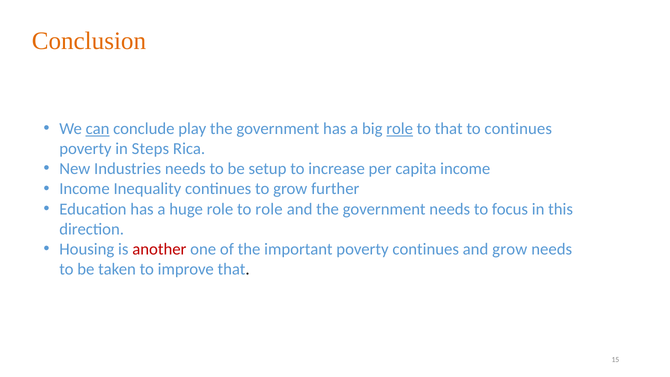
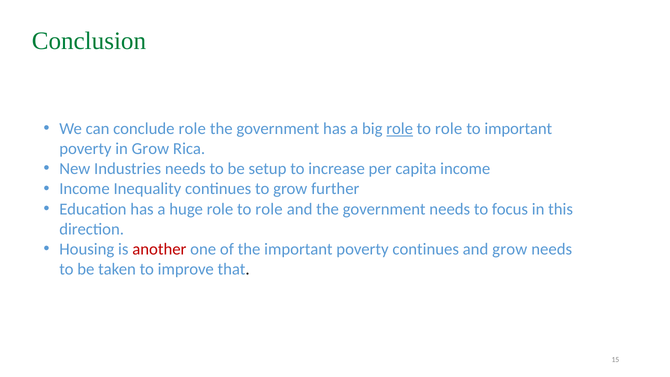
Conclusion colour: orange -> green
can underline: present -> none
conclude play: play -> role
that at (449, 129): that -> role
to continues: continues -> important
in Steps: Steps -> Grow
